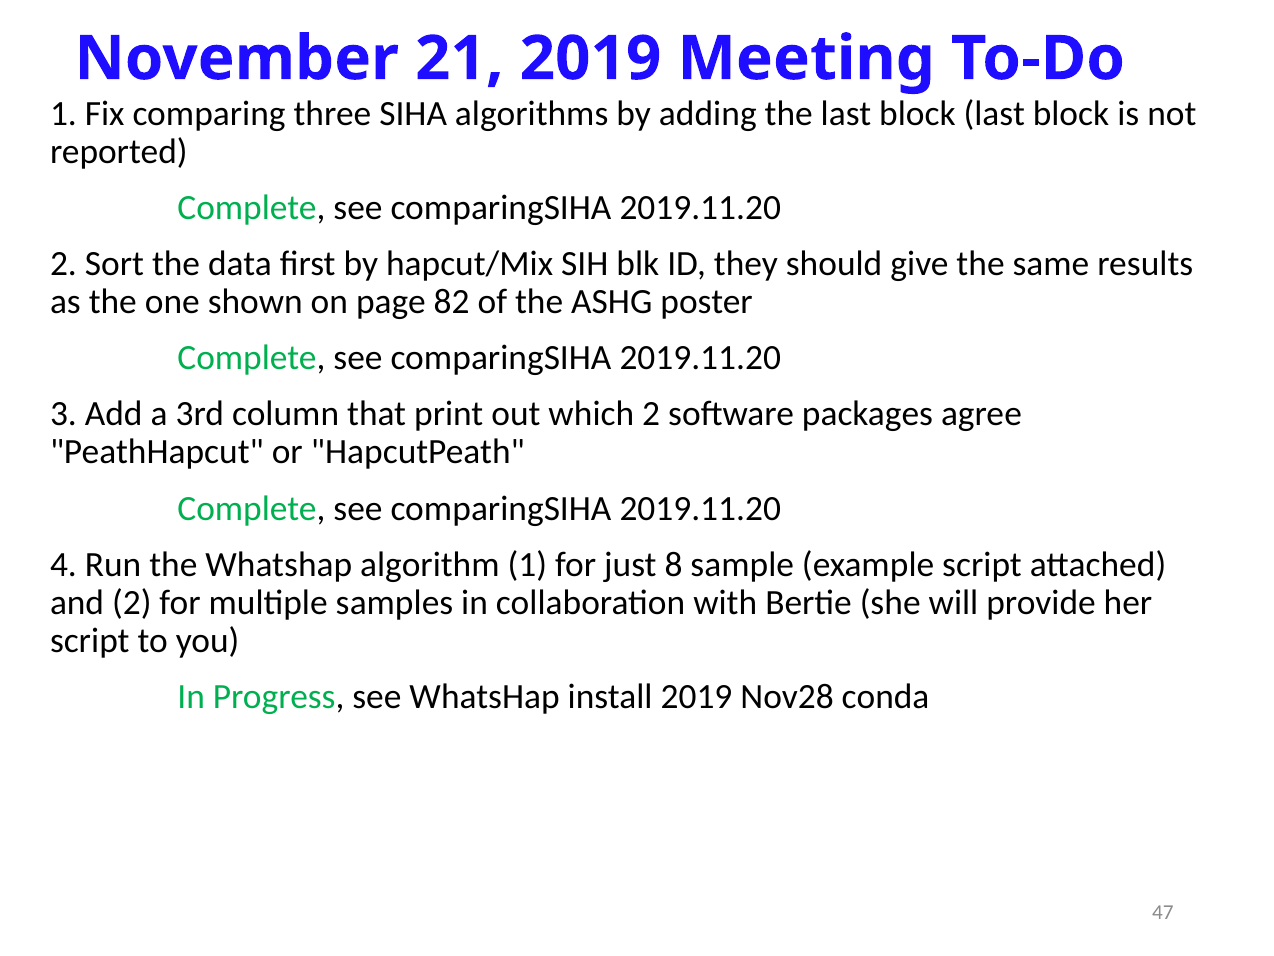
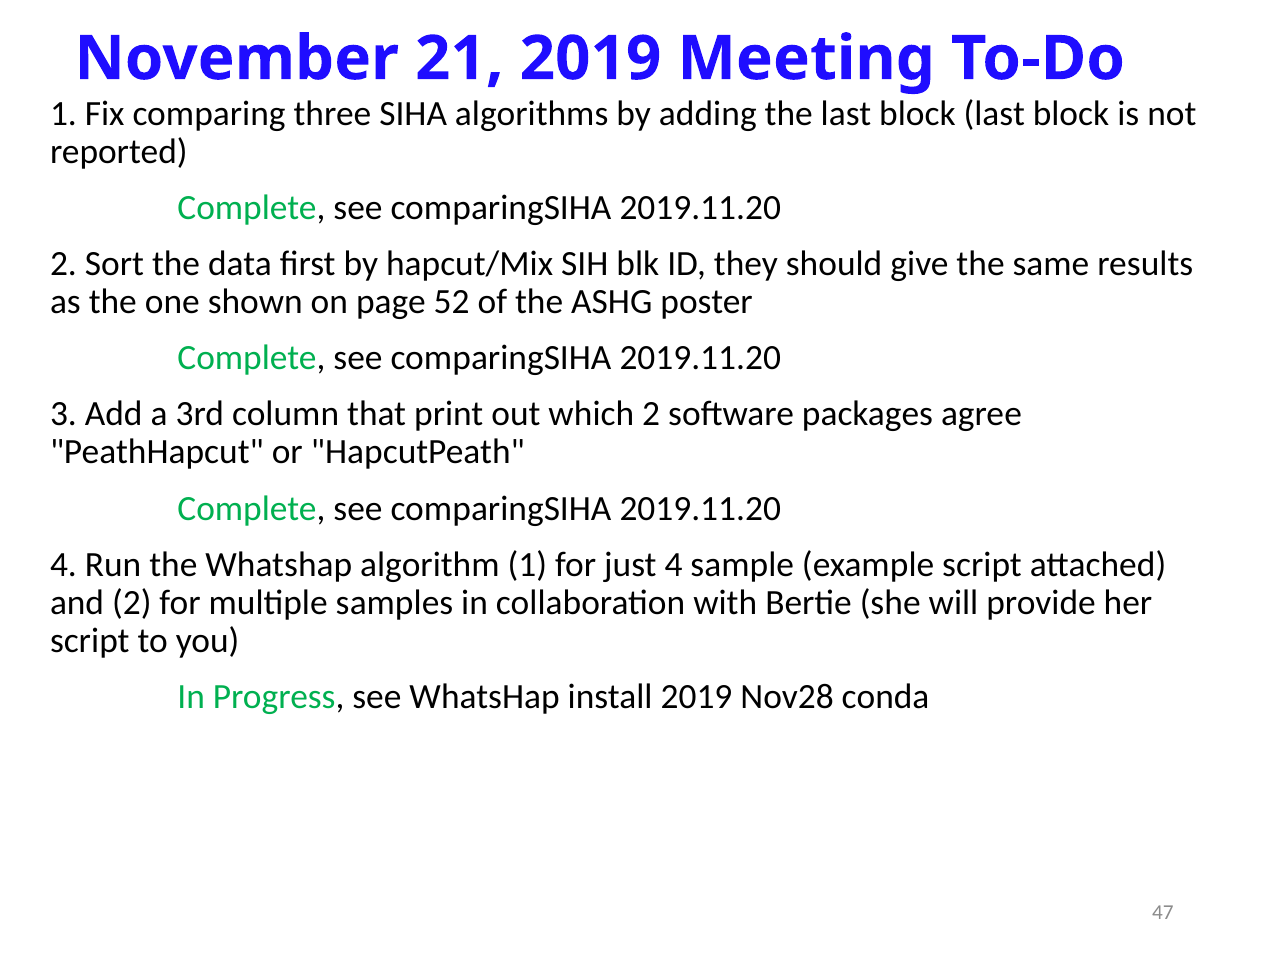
82: 82 -> 52
just 8: 8 -> 4
